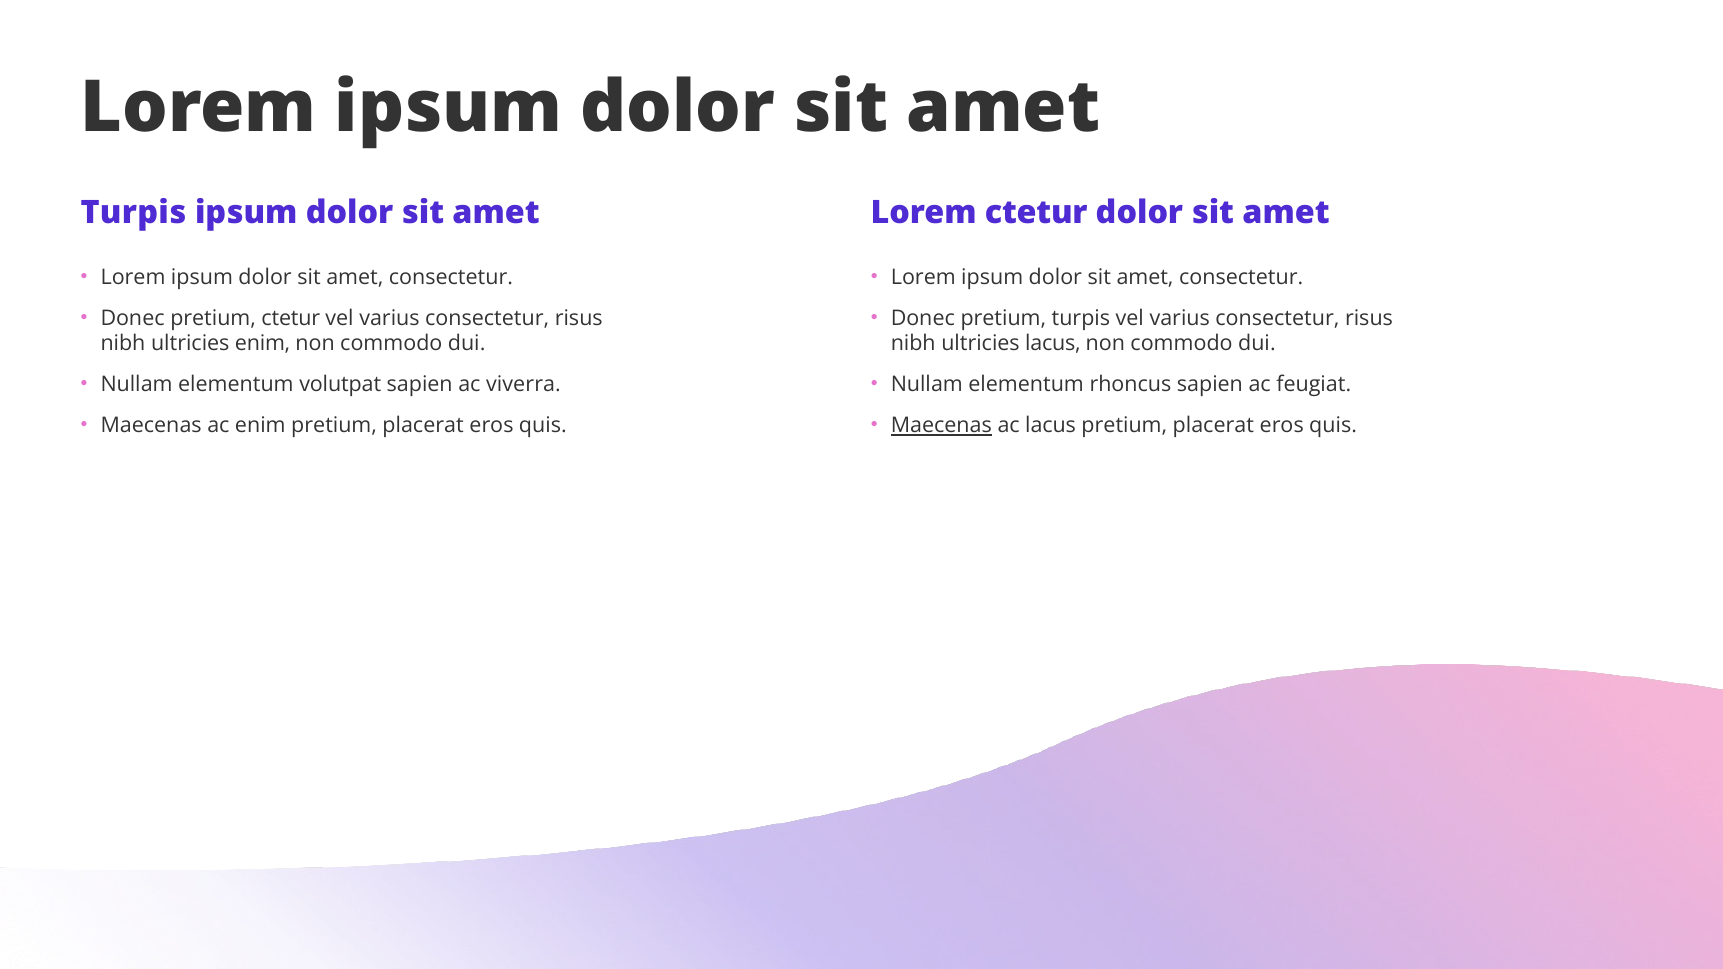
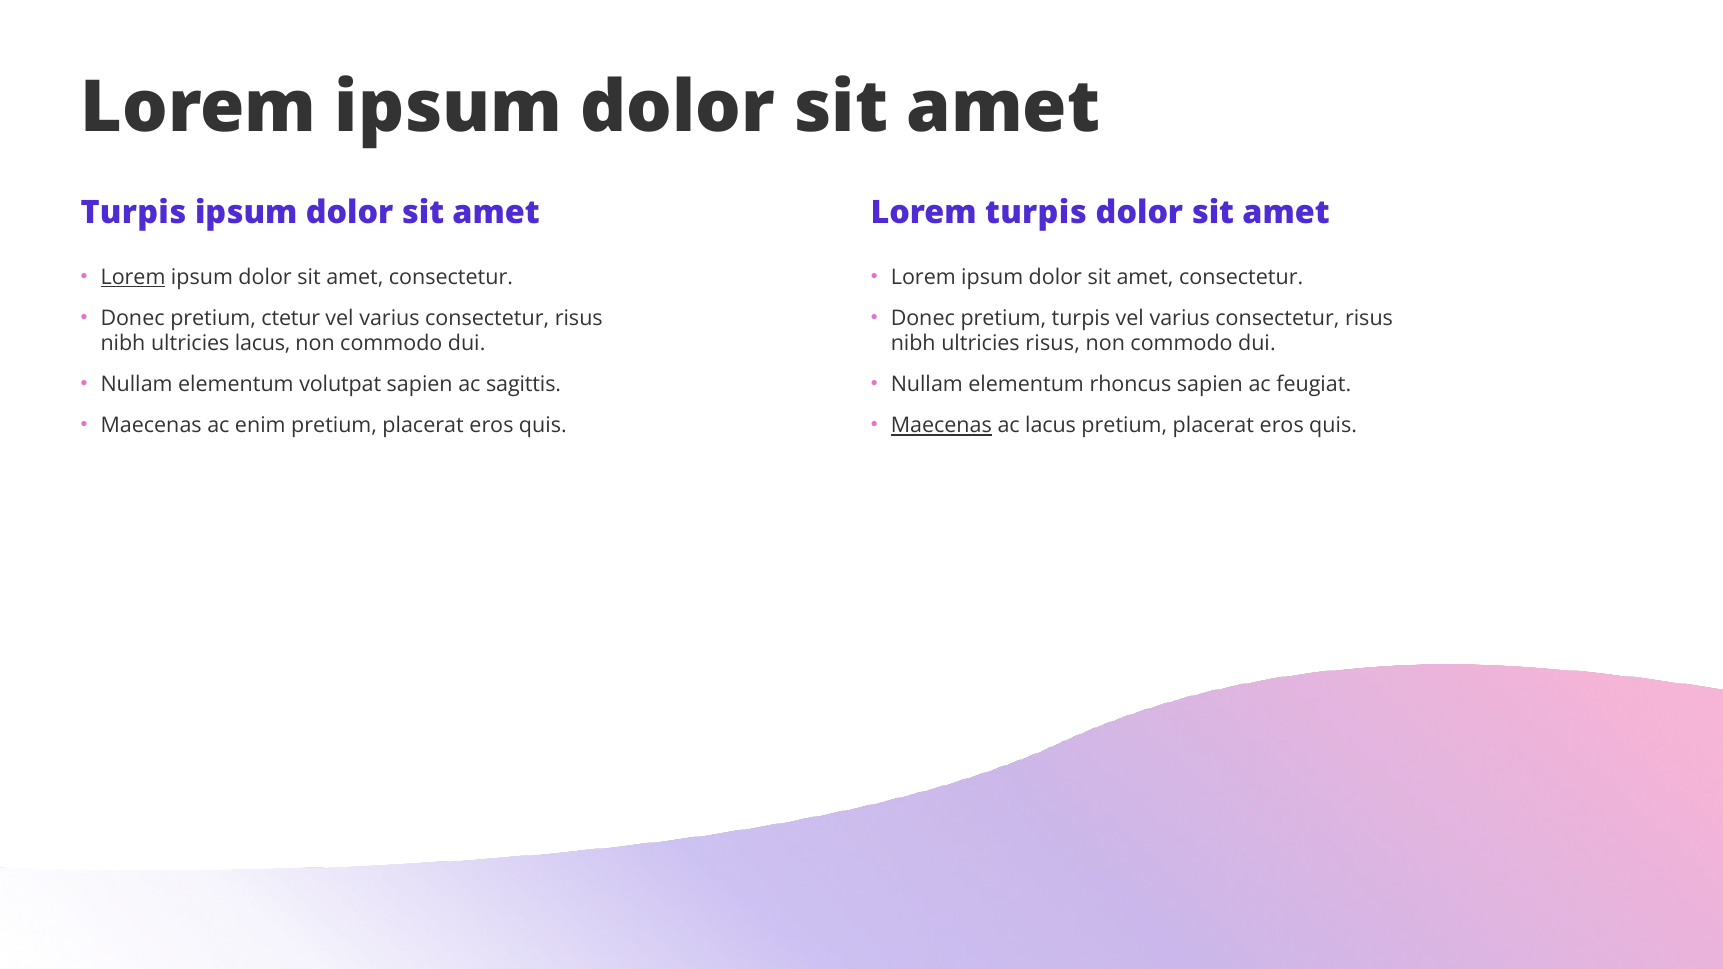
Lorem ctetur: ctetur -> turpis
Lorem at (133, 277) underline: none -> present
ultricies enim: enim -> lacus
ultricies lacus: lacus -> risus
viverra: viverra -> sagittis
